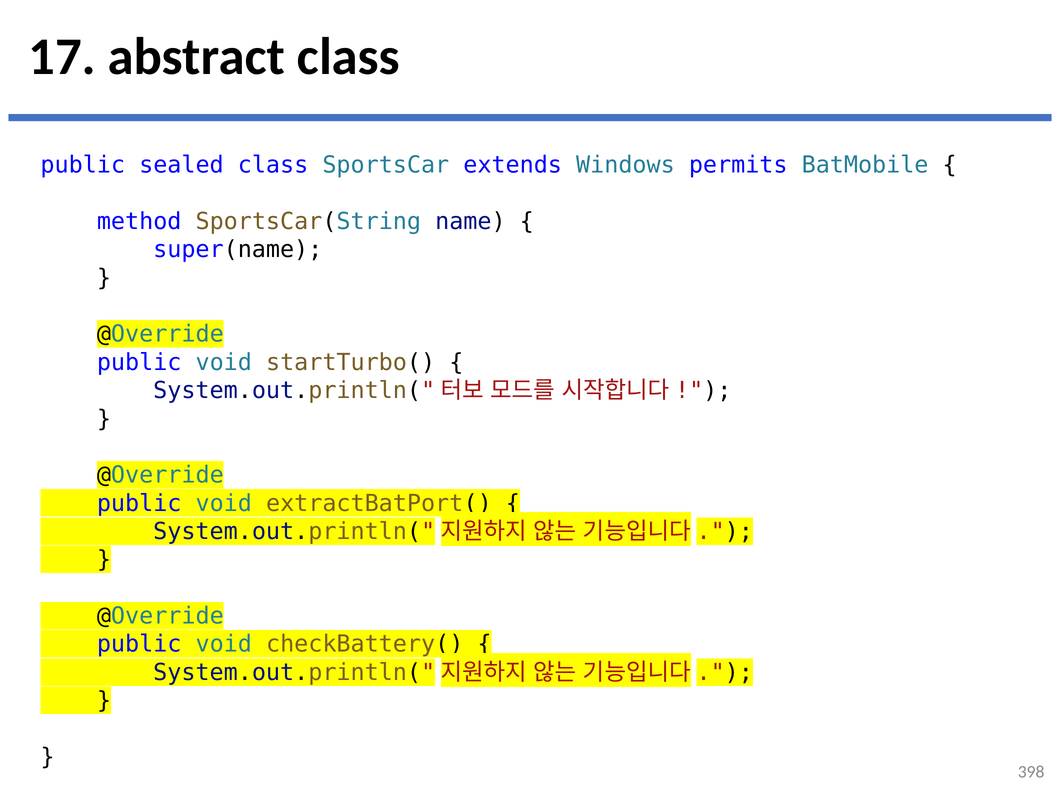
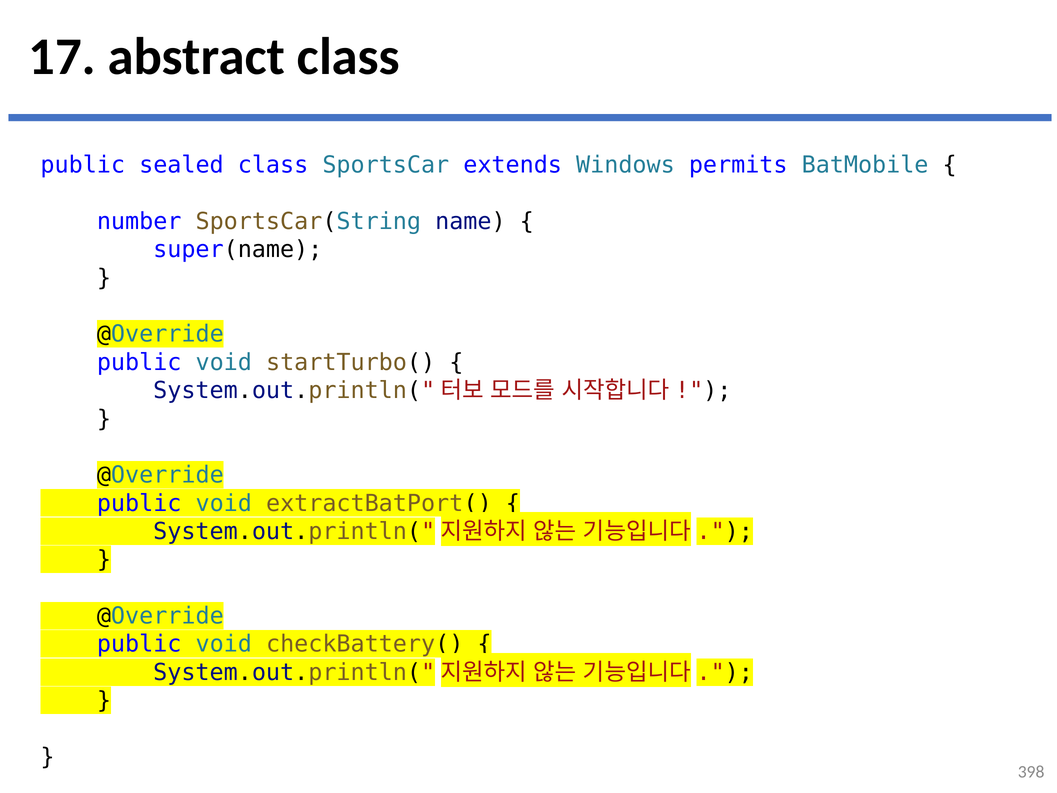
method: method -> number
